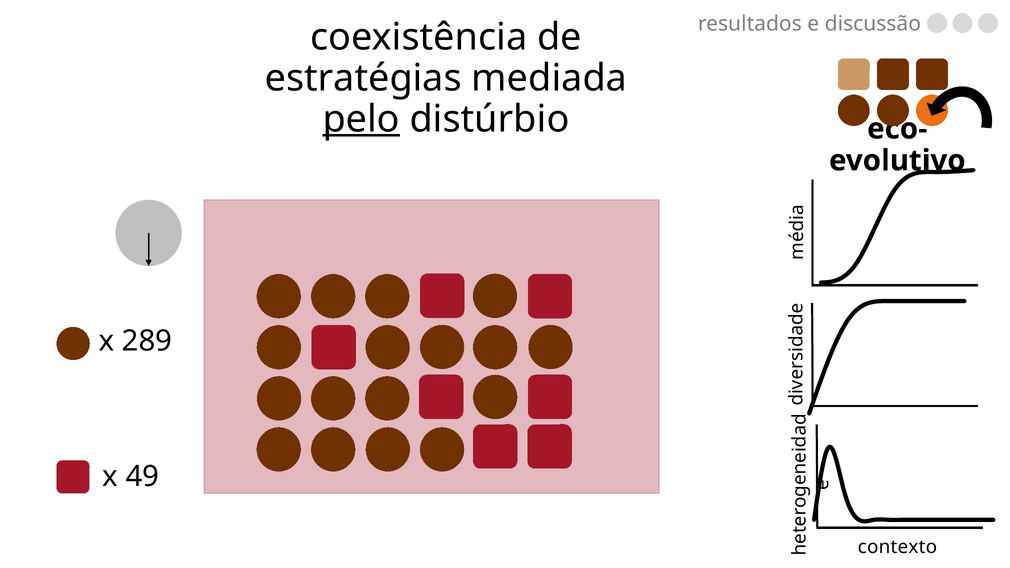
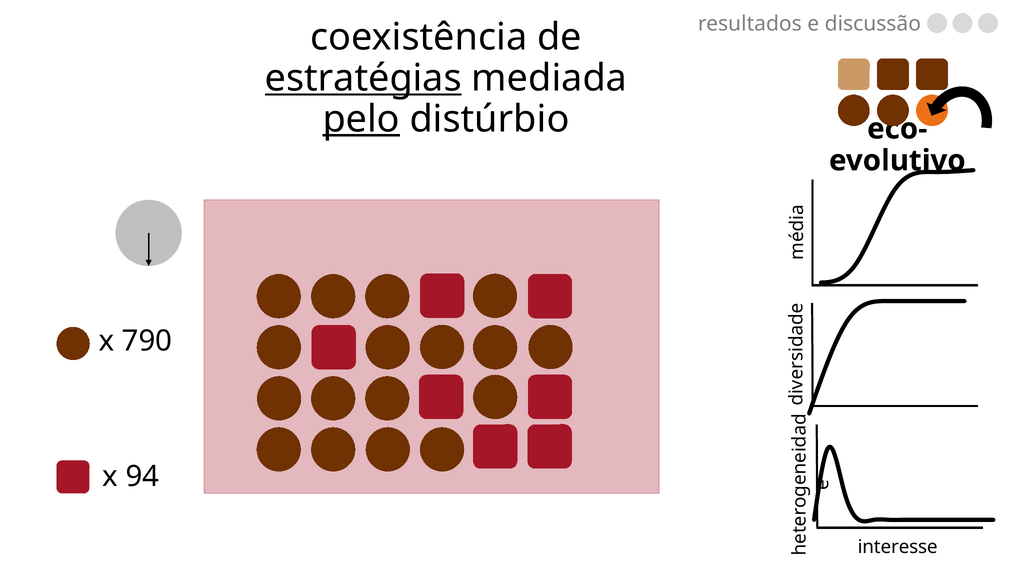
estratégias underline: none -> present
289: 289 -> 790
49: 49 -> 94
contexto: contexto -> interesse
